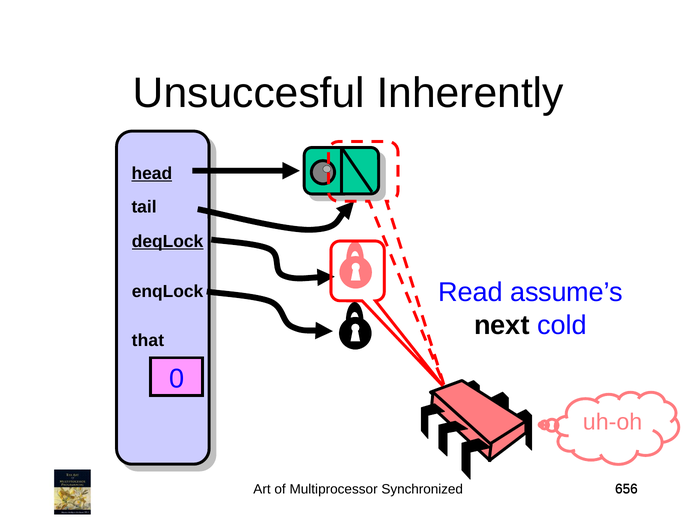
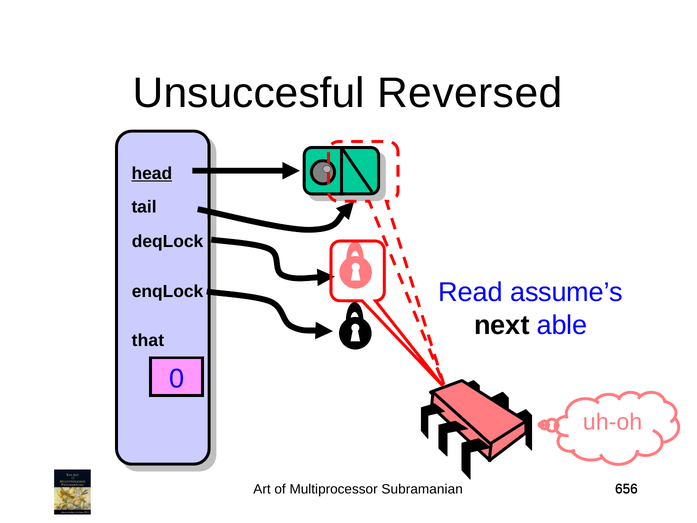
Inherently: Inherently -> Reversed
deqLock underline: present -> none
cold: cold -> able
Synchronized: Synchronized -> Subramanian
